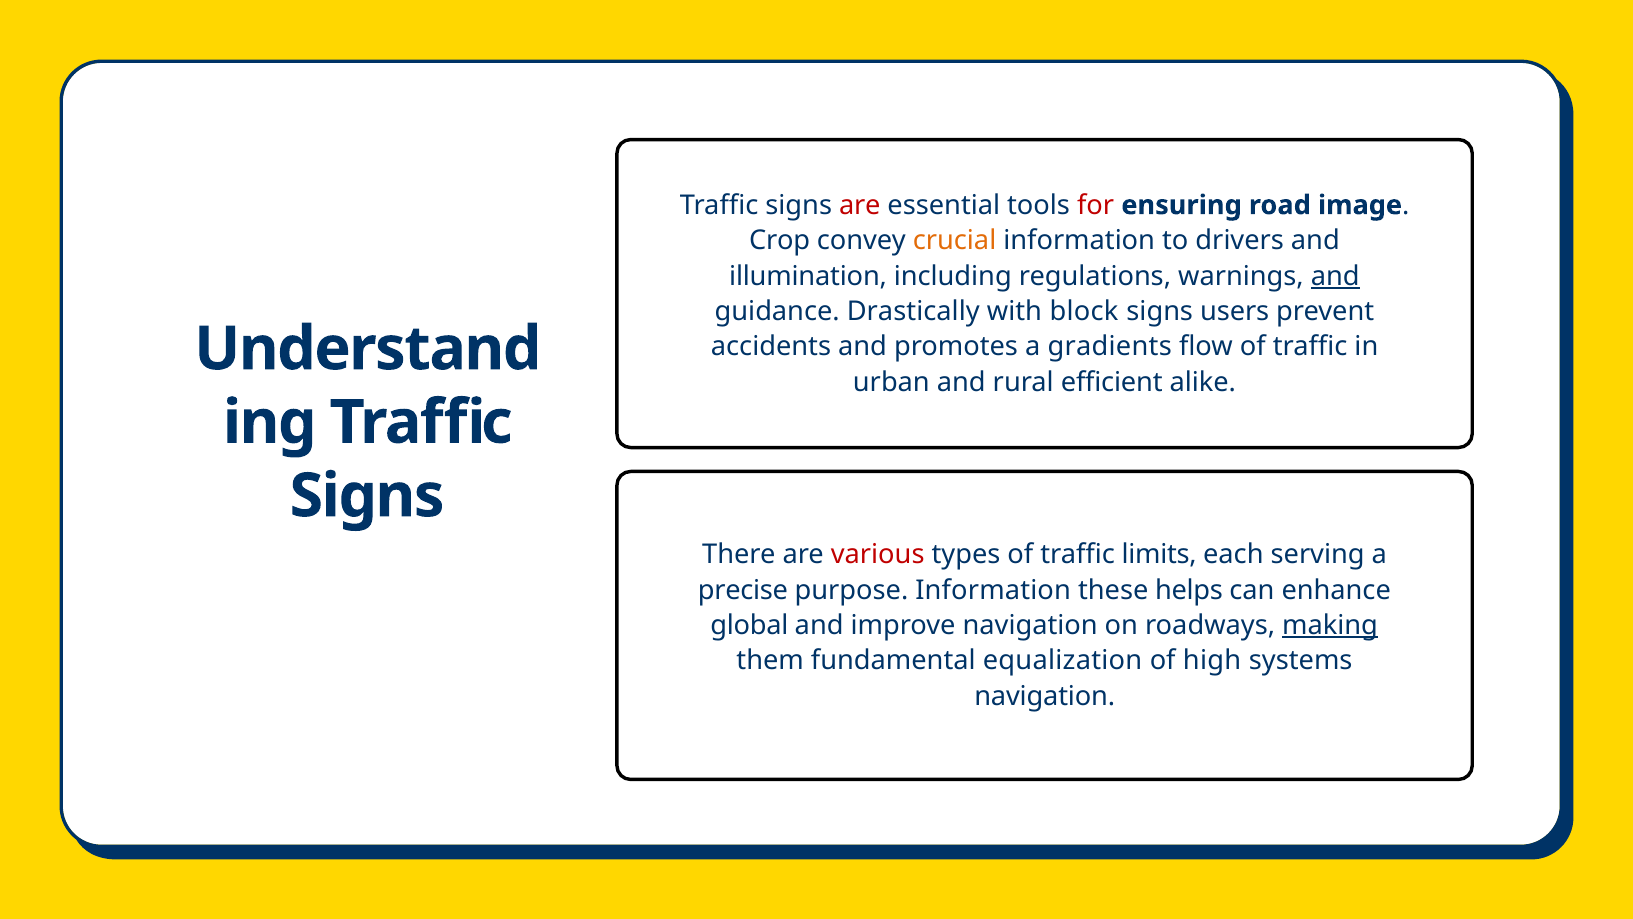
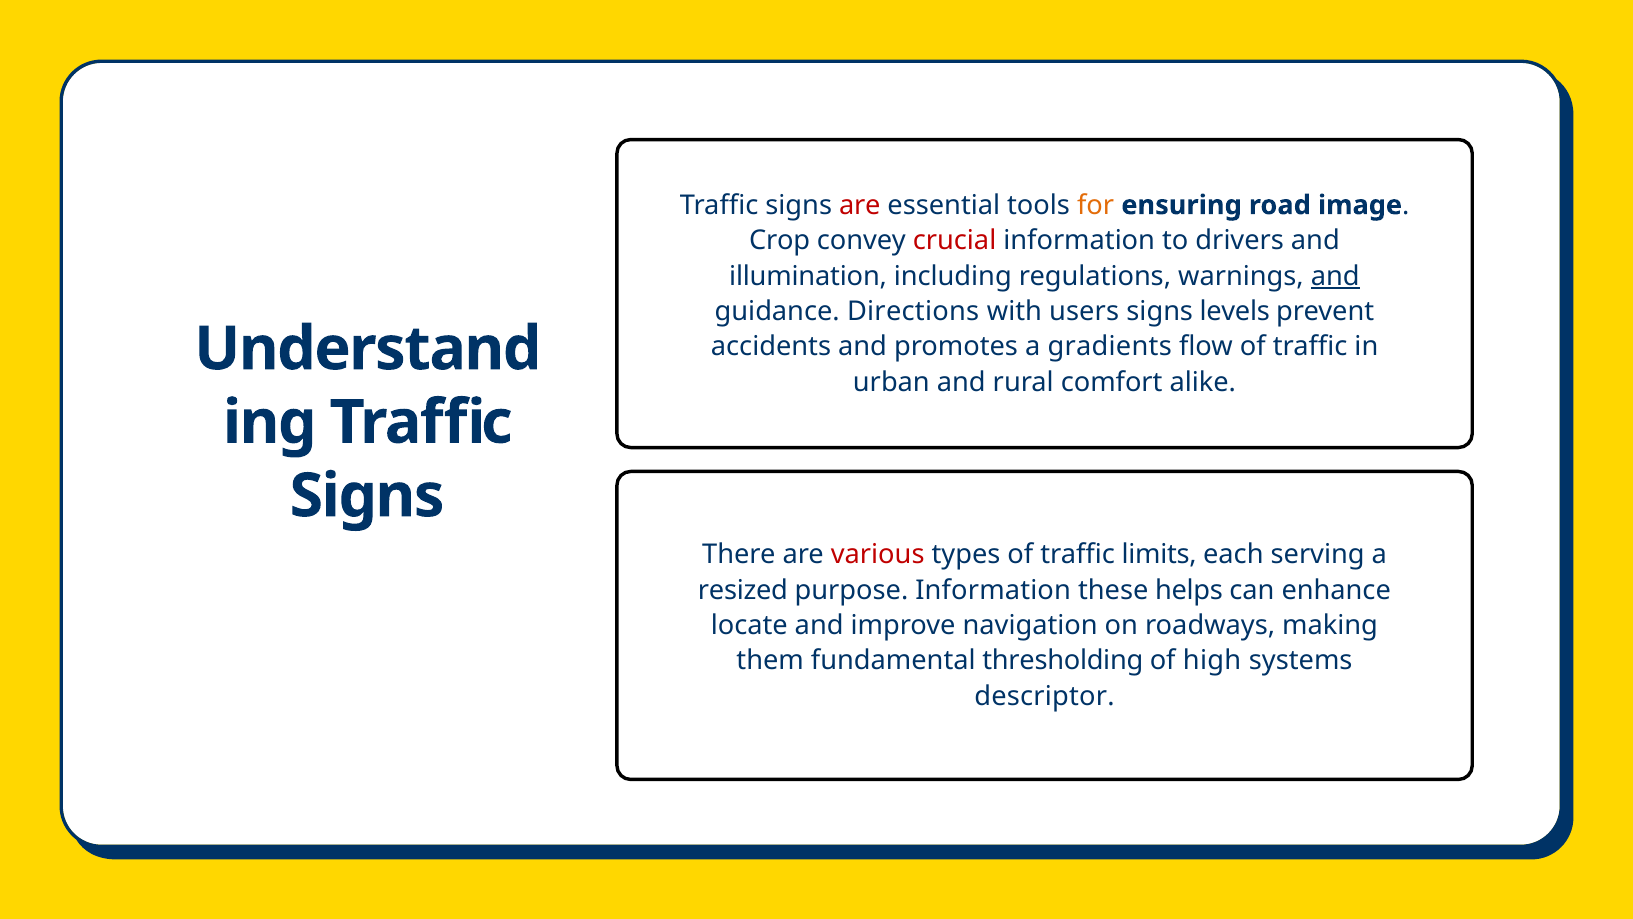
for colour: red -> orange
crucial colour: orange -> red
Drastically: Drastically -> Directions
block: block -> users
users: users -> levels
efficient: efficient -> comfort
precise: precise -> resized
global: global -> locate
making underline: present -> none
equalization: equalization -> thresholding
navigation at (1045, 696): navigation -> descriptor
